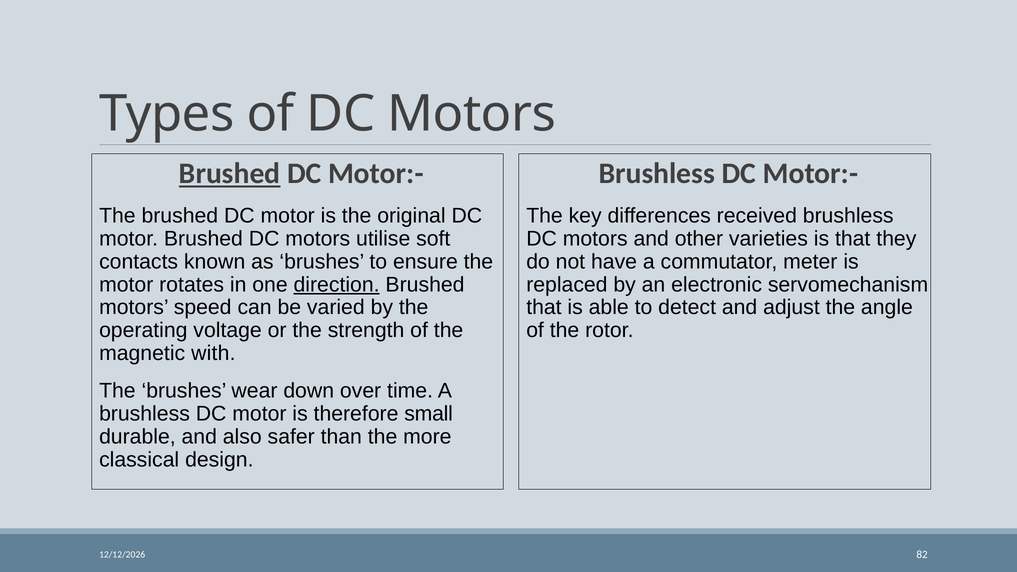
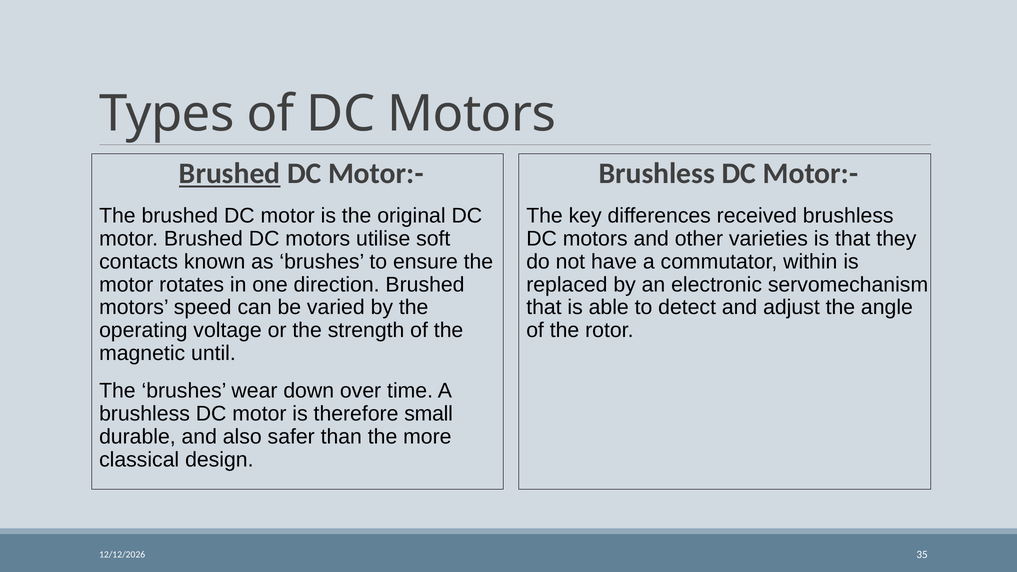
meter: meter -> within
direction underline: present -> none
with: with -> until
82: 82 -> 35
